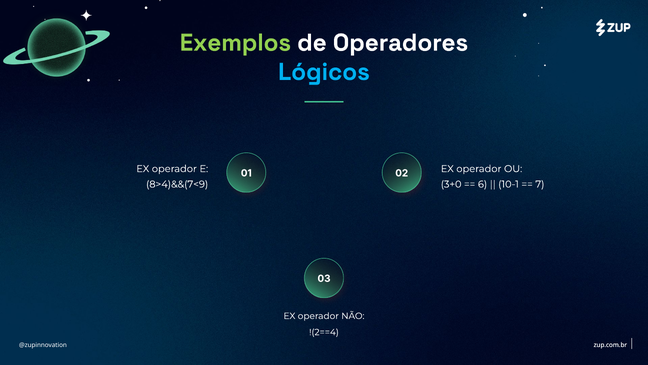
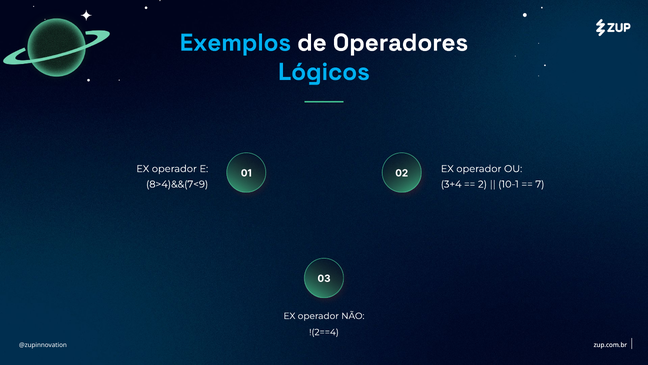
Exemplos colour: light green -> light blue
3+0: 3+0 -> 3+4
6: 6 -> 2
